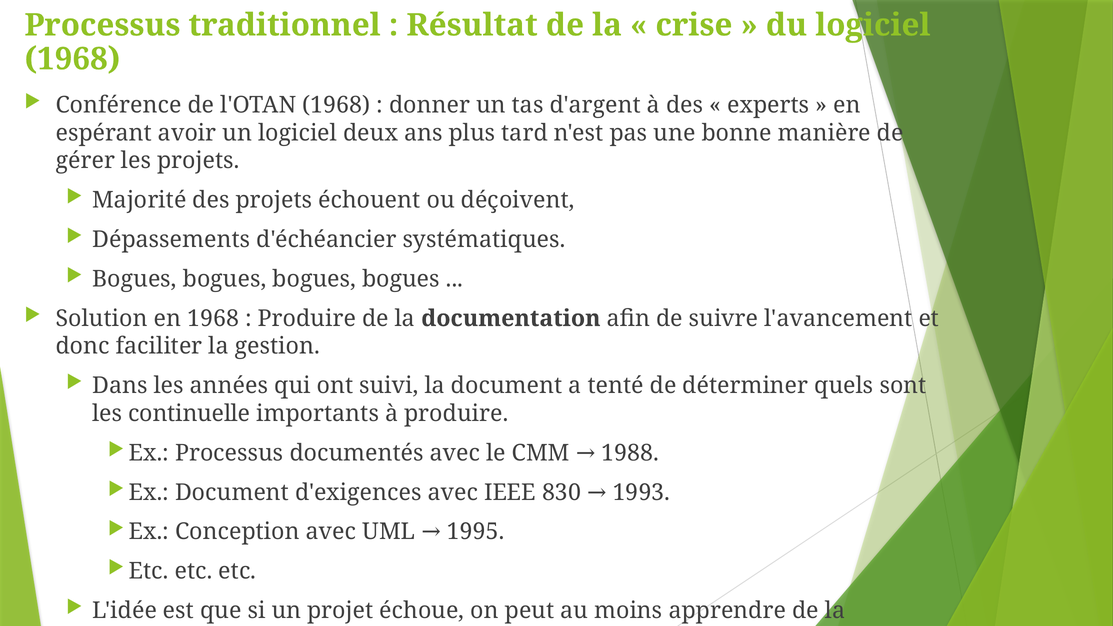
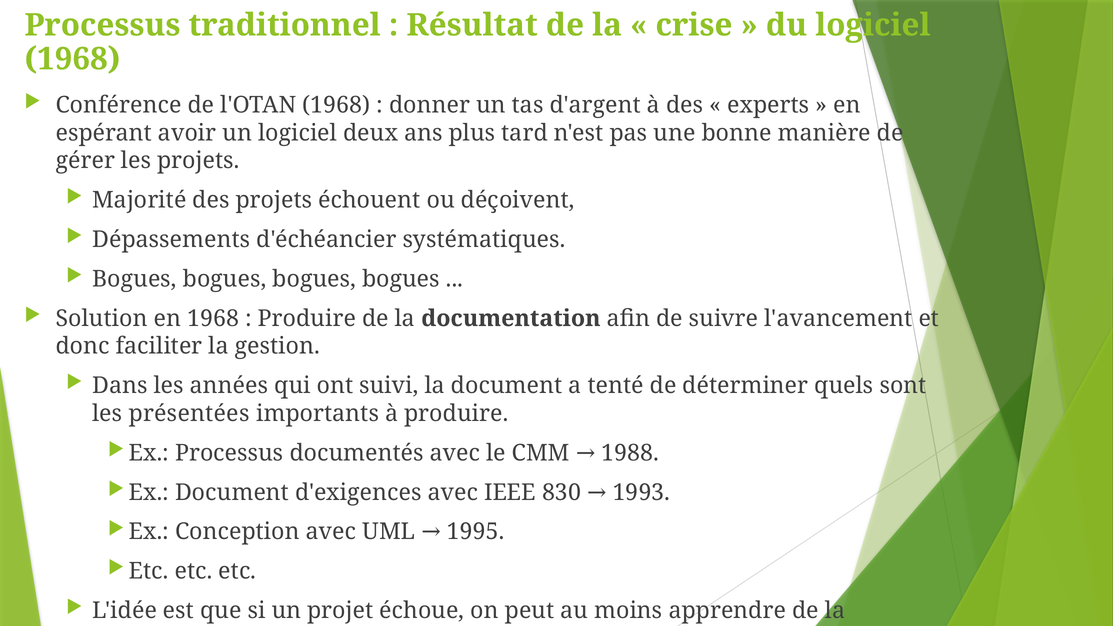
continuelle: continuelle -> présentées
